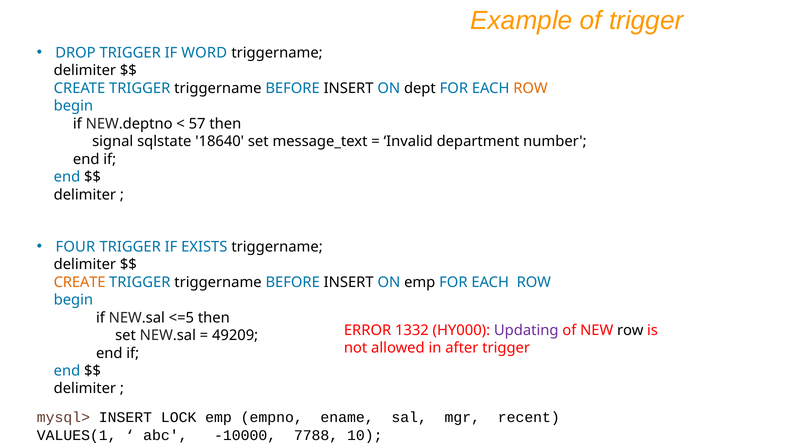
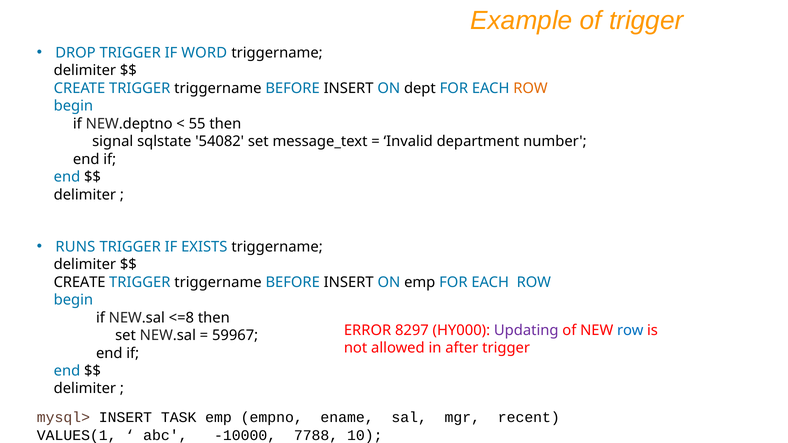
57: 57 -> 55
18640: 18640 -> 54082
FOUR: FOUR -> RUNS
CREATE at (80, 282) colour: orange -> black
<=5: <=5 -> <=8
1332: 1332 -> 8297
row at (630, 331) colour: black -> blue
49209: 49209 -> 59967
LOCK: LOCK -> TASK
